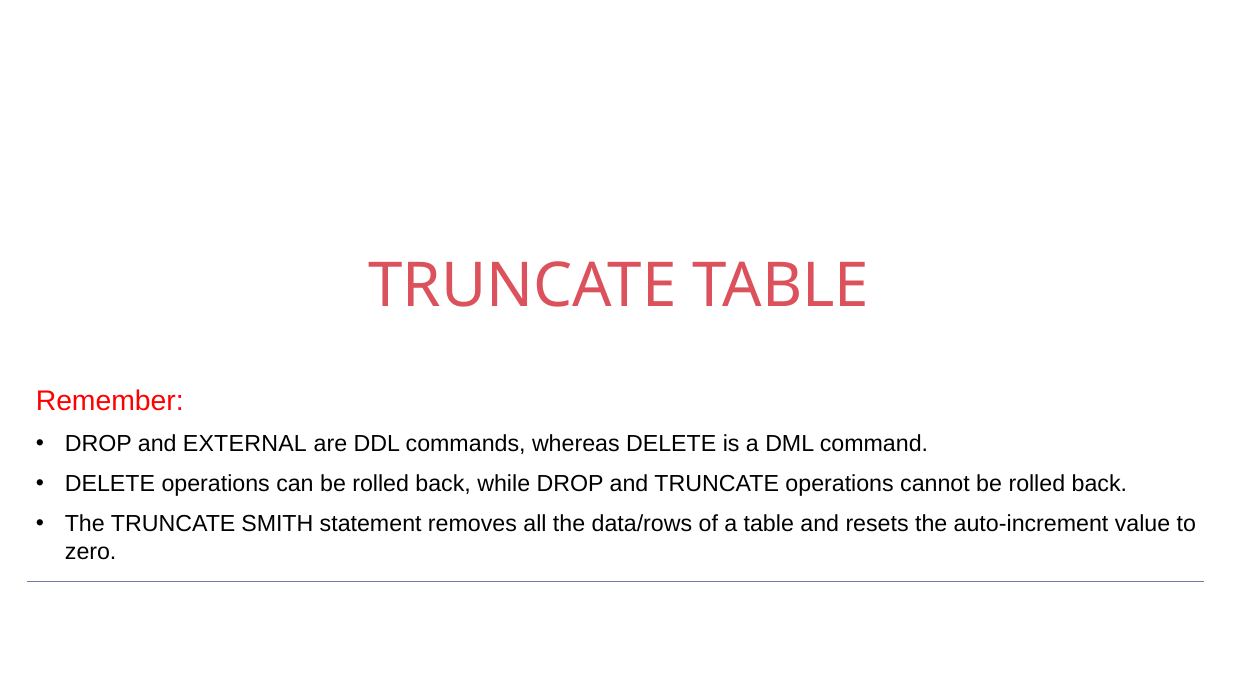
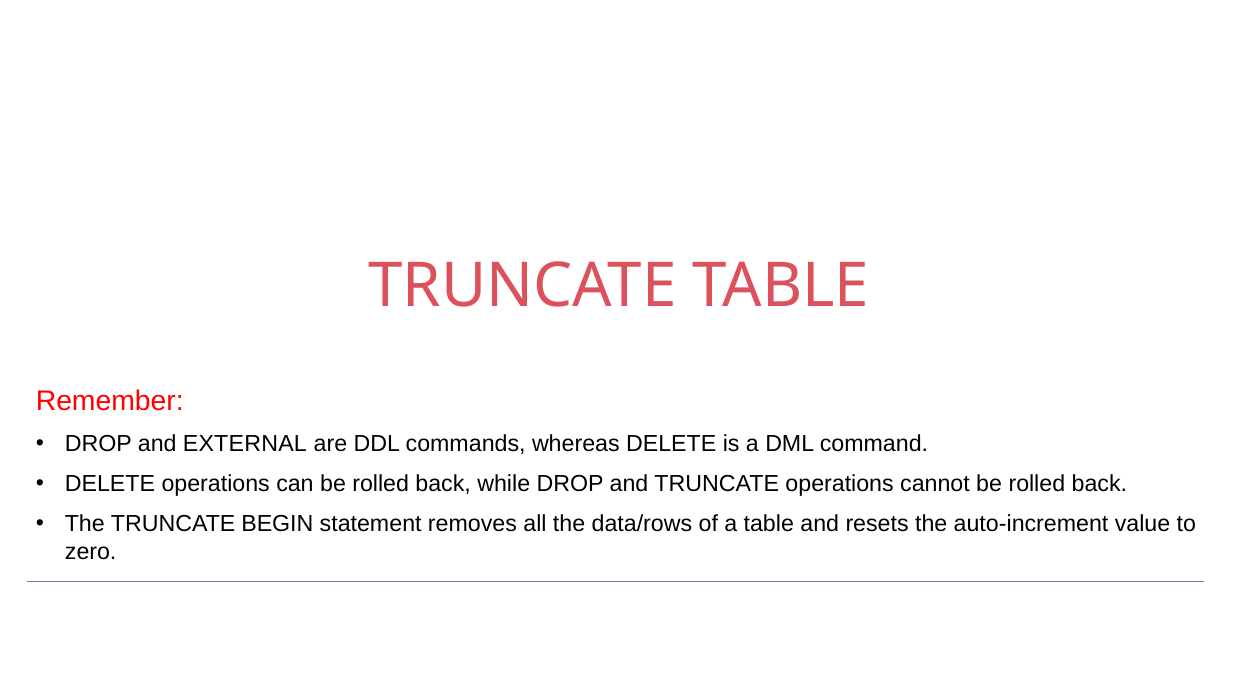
SMITH: SMITH -> BEGIN
